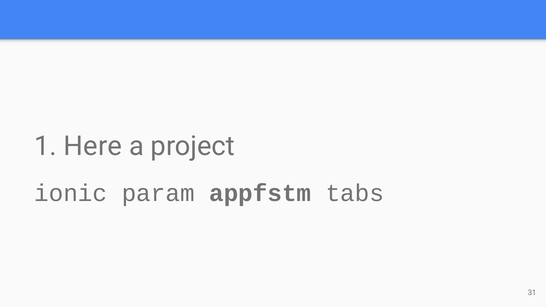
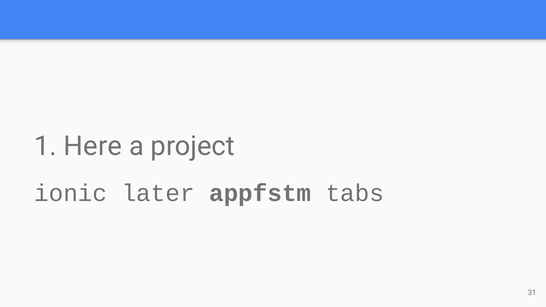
param: param -> later
